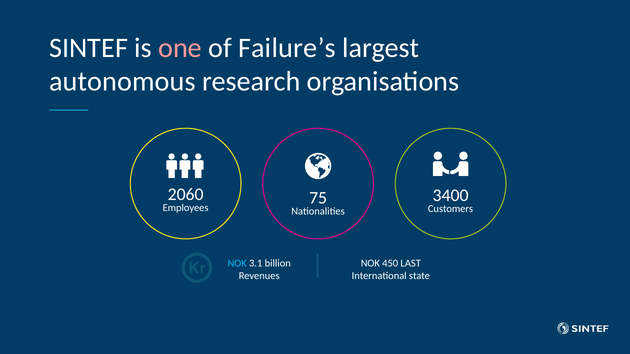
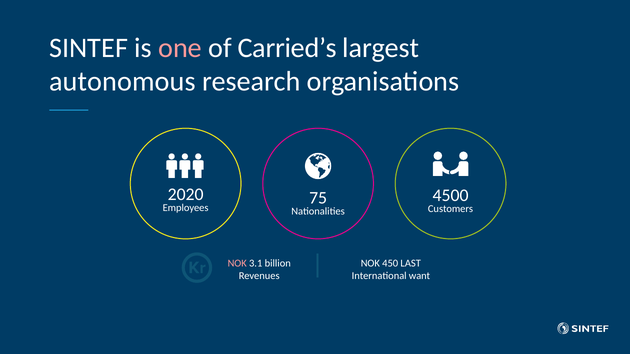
Failure’s: Failure’s -> Carried’s
2060: 2060 -> 2020
3400: 3400 -> 4500
NOK at (237, 263) colour: light blue -> pink
state: state -> want
